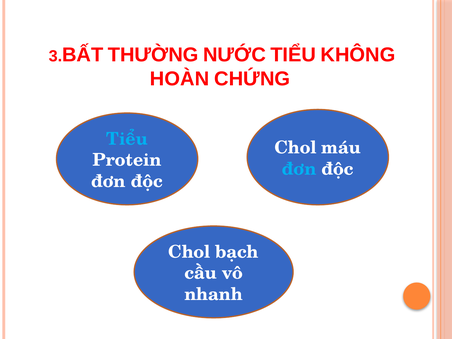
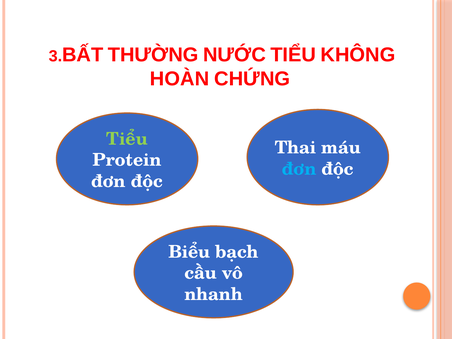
Tiểu at (127, 139) colour: light blue -> light green
Chol at (296, 148): Chol -> Thai
Chol at (189, 252): Chol -> Biểu
